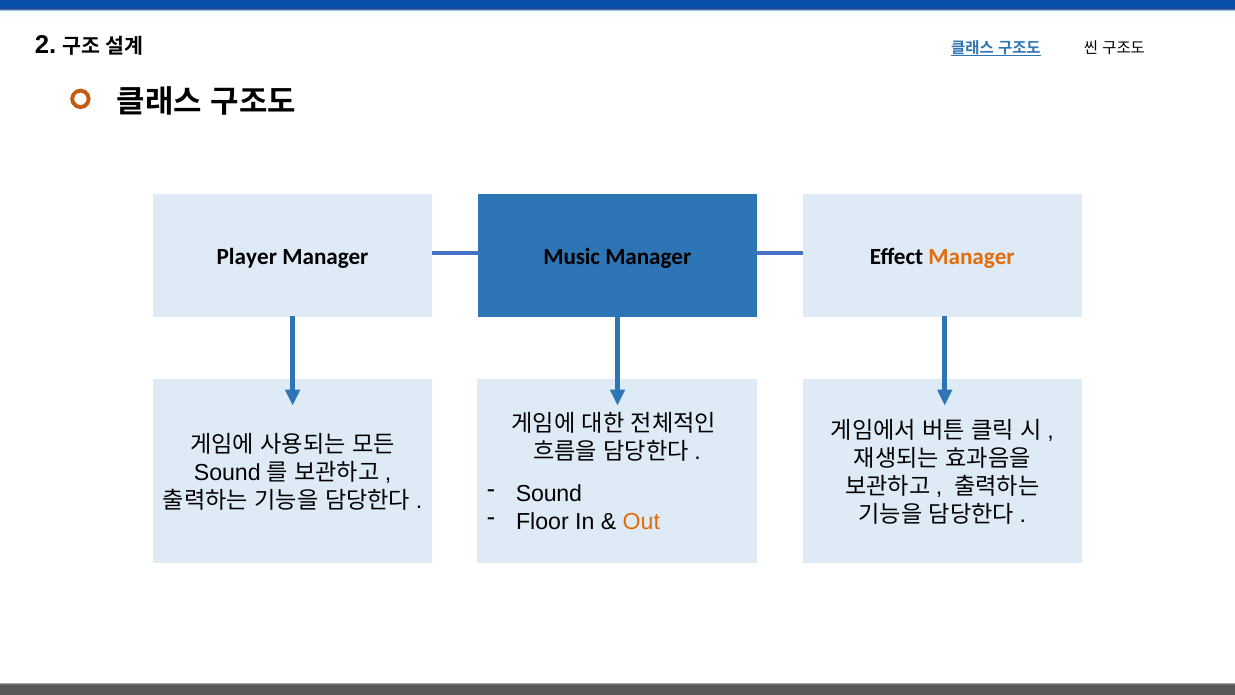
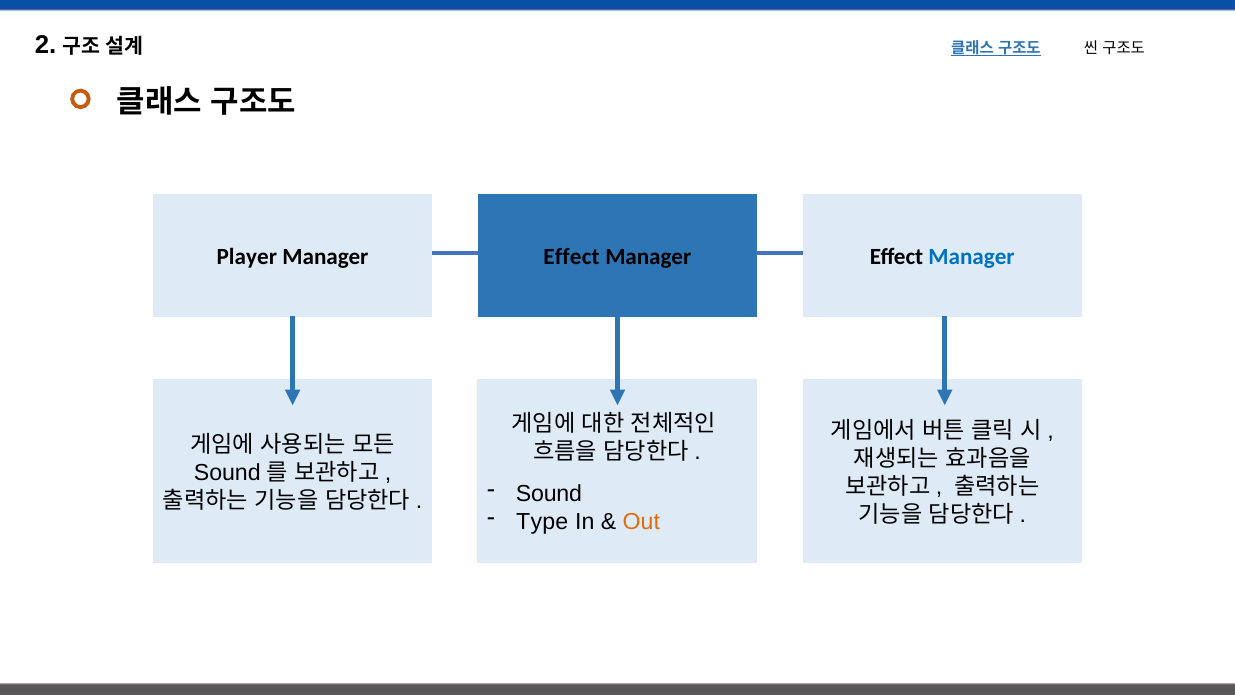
Music at (572, 257): Music -> Effect
Manager at (972, 257) colour: orange -> blue
Floor: Floor -> Type
